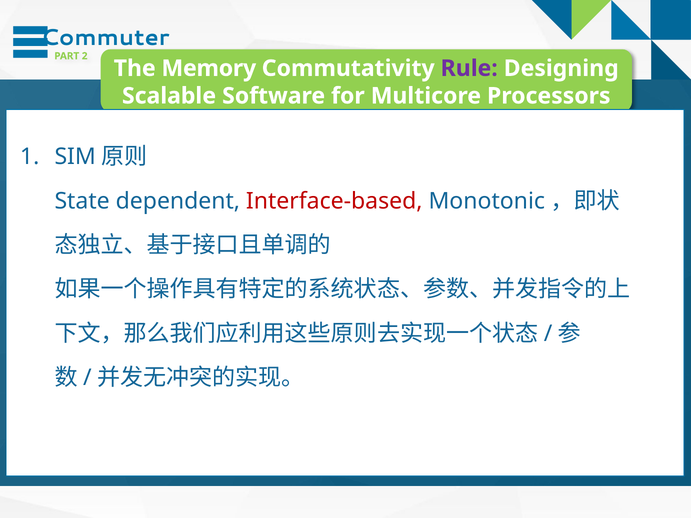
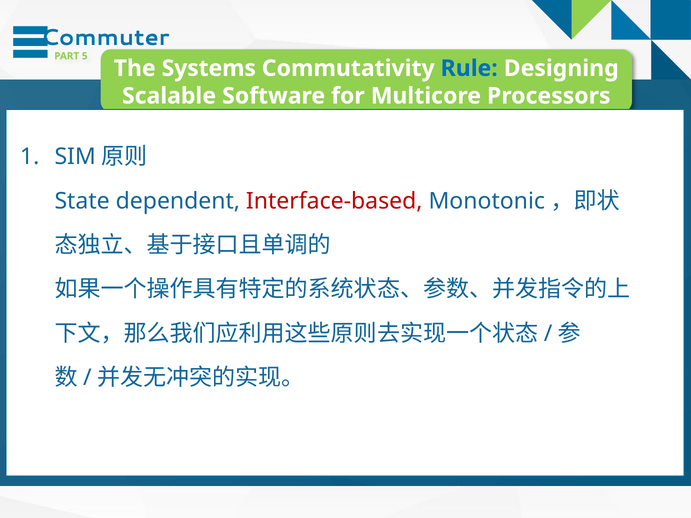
2: 2 -> 5
Memory: Memory -> Systems
Rule colour: purple -> blue
